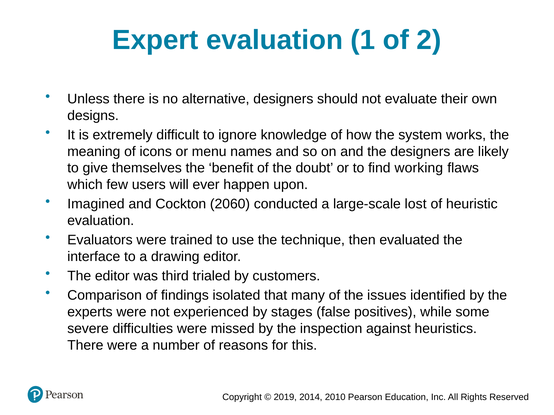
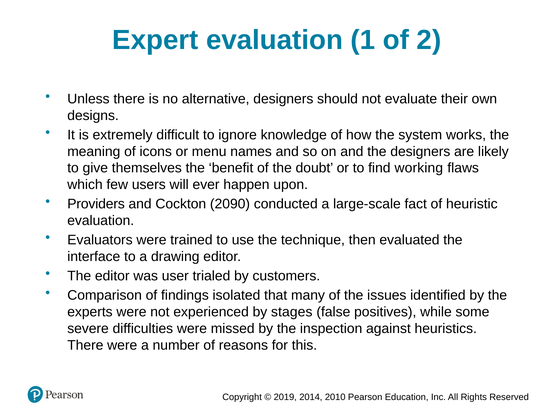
Imagined: Imagined -> Providers
2060: 2060 -> 2090
lost: lost -> fact
third: third -> user
